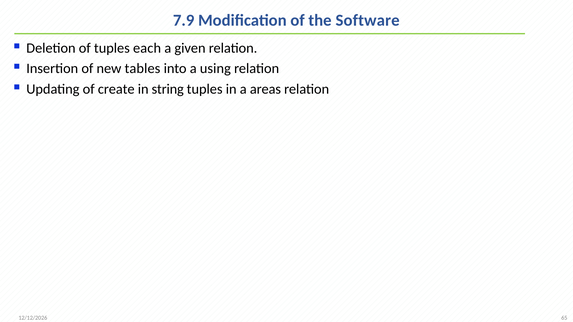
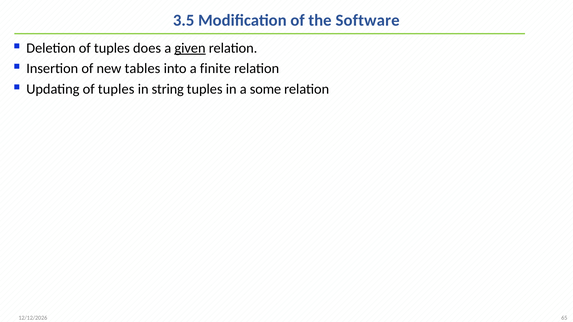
7.9: 7.9 -> 3.5
each: each -> does
given underline: none -> present
using: using -> finite
Updating of create: create -> tuples
areas: areas -> some
